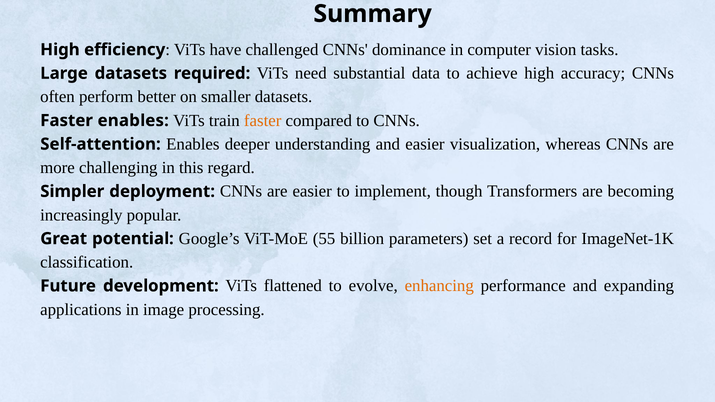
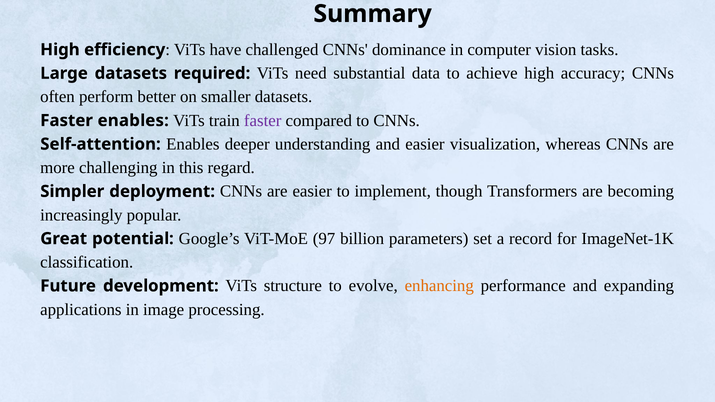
faster at (263, 121) colour: orange -> purple
55: 55 -> 97
flattened: flattened -> structure
